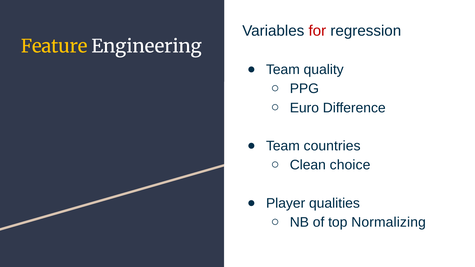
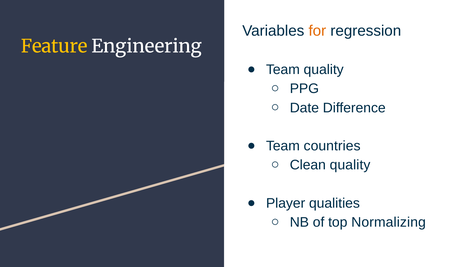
for colour: red -> orange
Euro: Euro -> Date
Clean choice: choice -> quality
